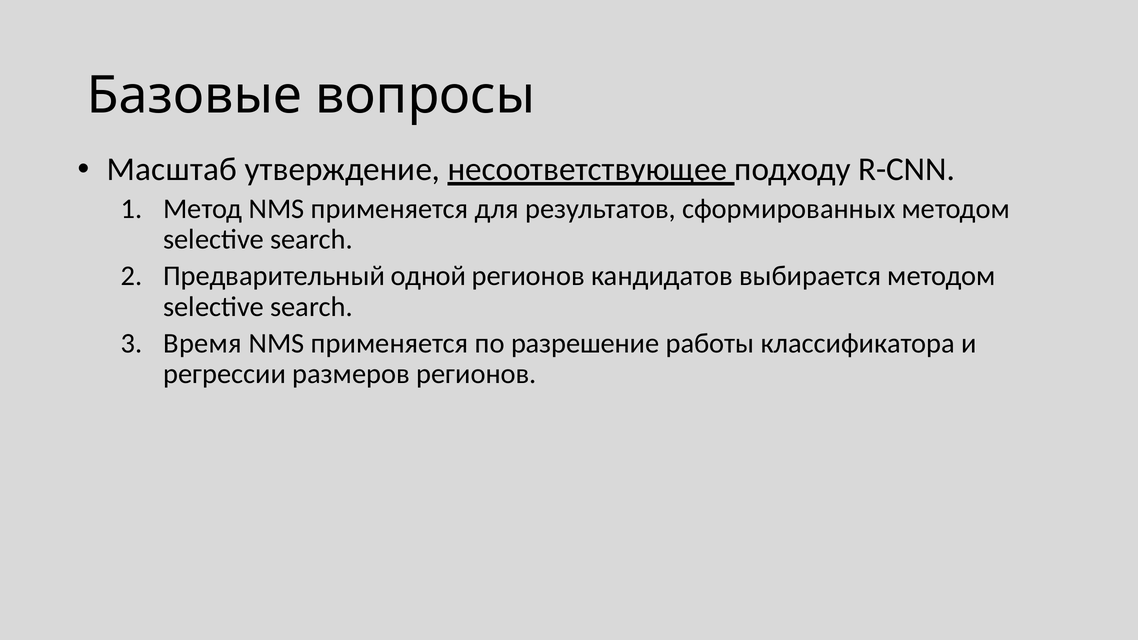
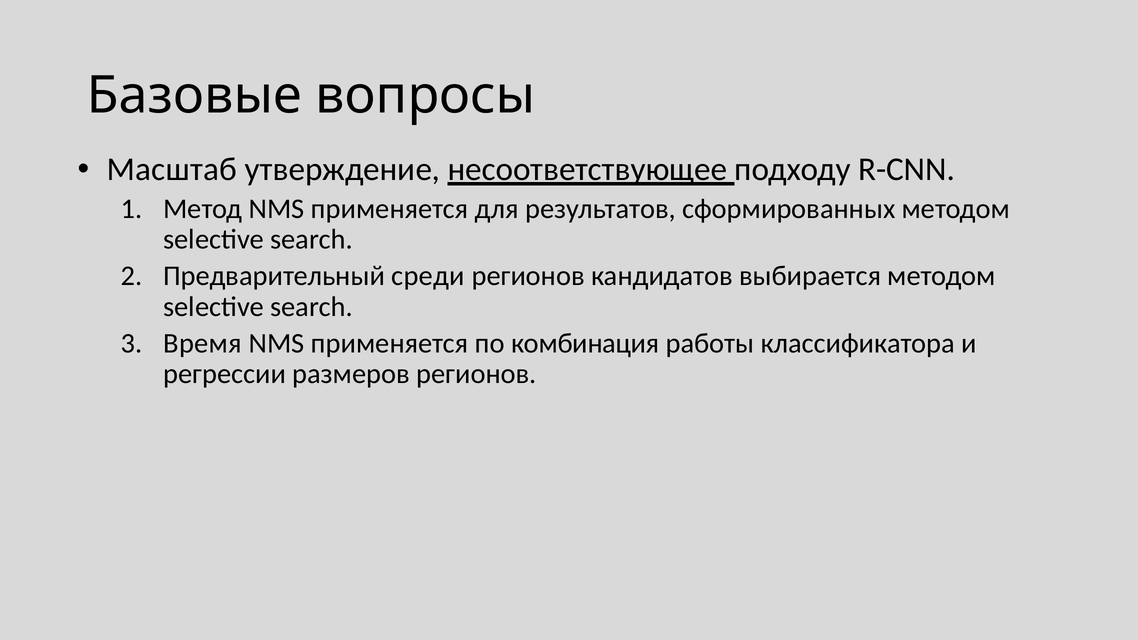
одной: одной -> среди
разрешение: разрешение -> комбинация
